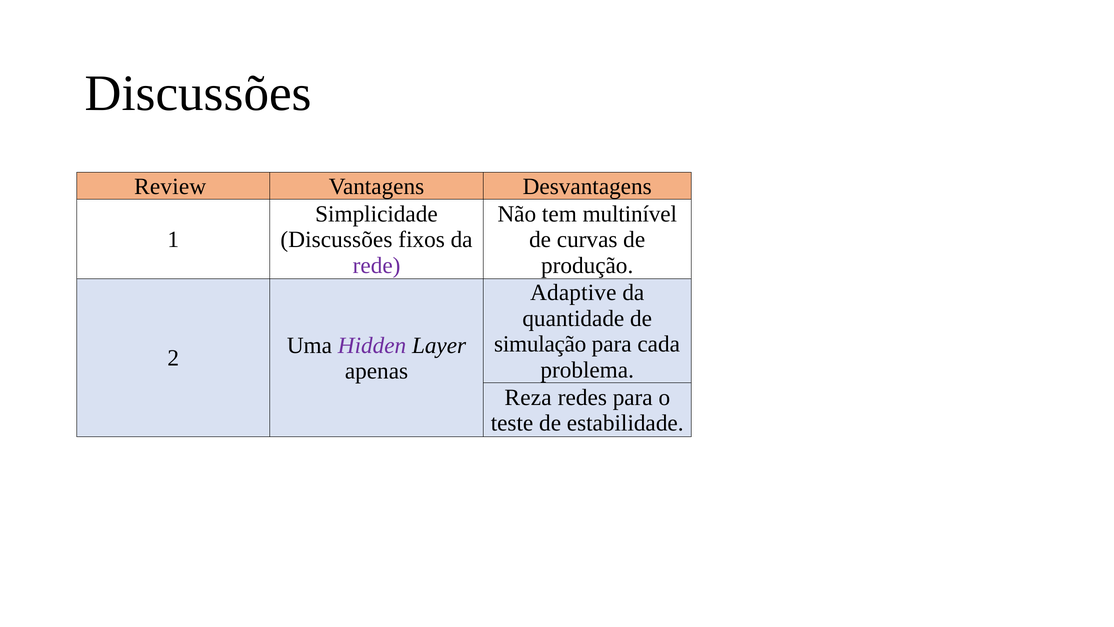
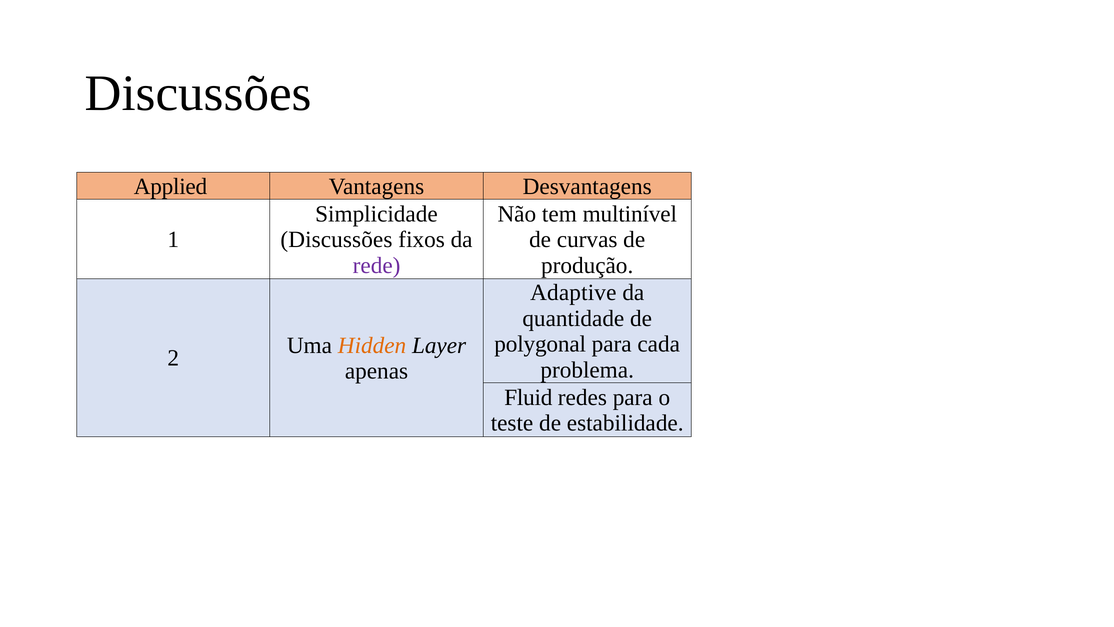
Review: Review -> Applied
simulação: simulação -> polygonal
Hidden colour: purple -> orange
Reza: Reza -> Fluid
